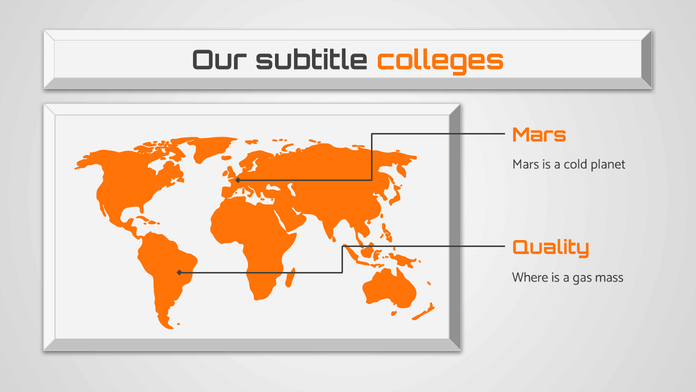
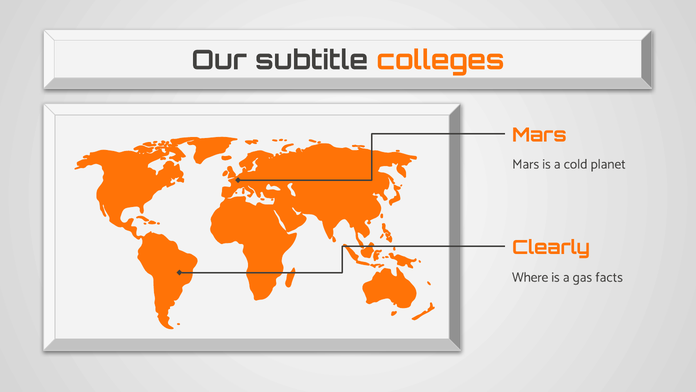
Quality: Quality -> Clearly
mass: mass -> facts
